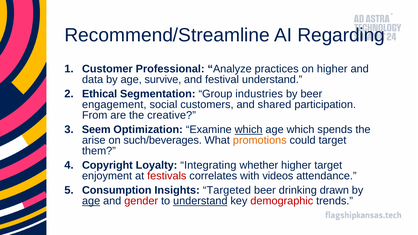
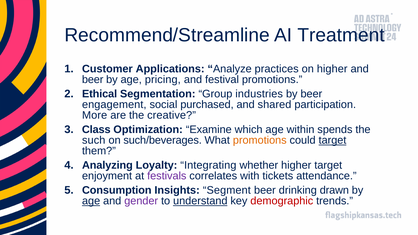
Regarding: Regarding -> Treatment
Professional: Professional -> Applications
data at (93, 80): data -> beer
survive: survive -> pricing
festival understand: understand -> promotions
customers: customers -> purchased
From: From -> More
Seem: Seem -> Class
which at (249, 130) underline: present -> none
age which: which -> within
arise: arise -> such
target at (332, 140) underline: none -> present
Copyright: Copyright -> Analyzing
festivals colour: red -> purple
videos: videos -> tickets
Targeted: Targeted -> Segment
gender colour: red -> purple
